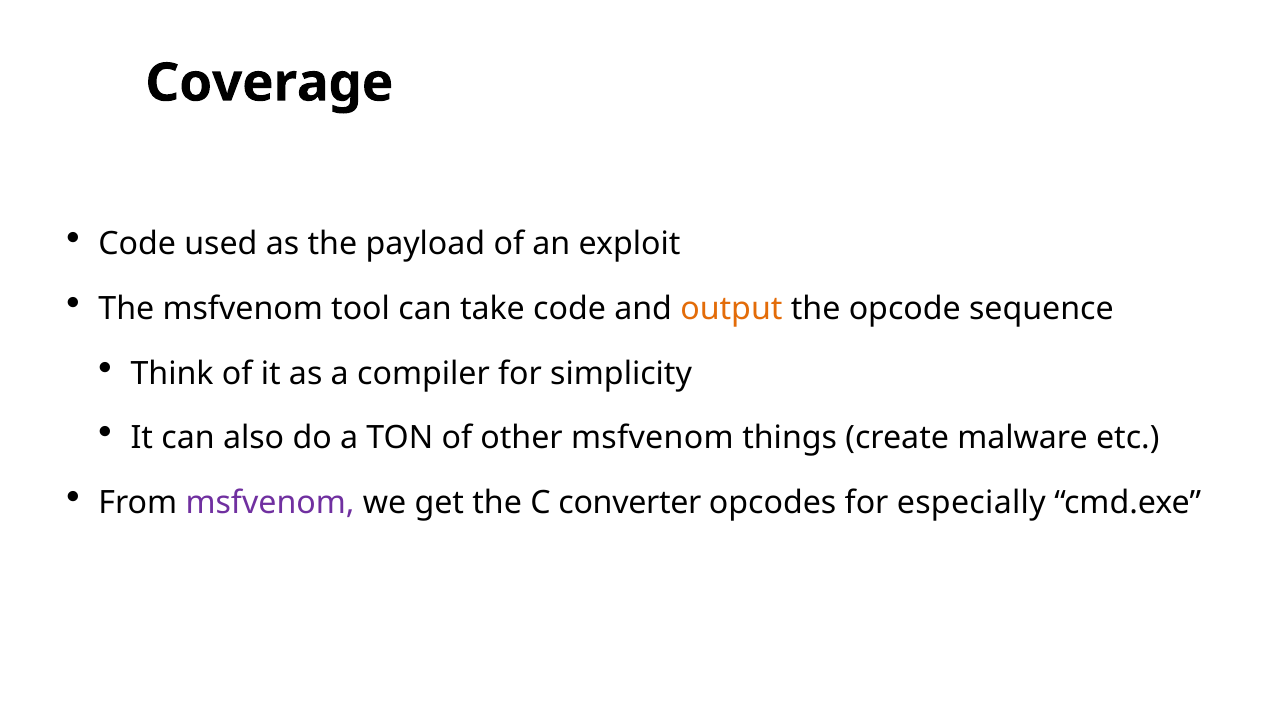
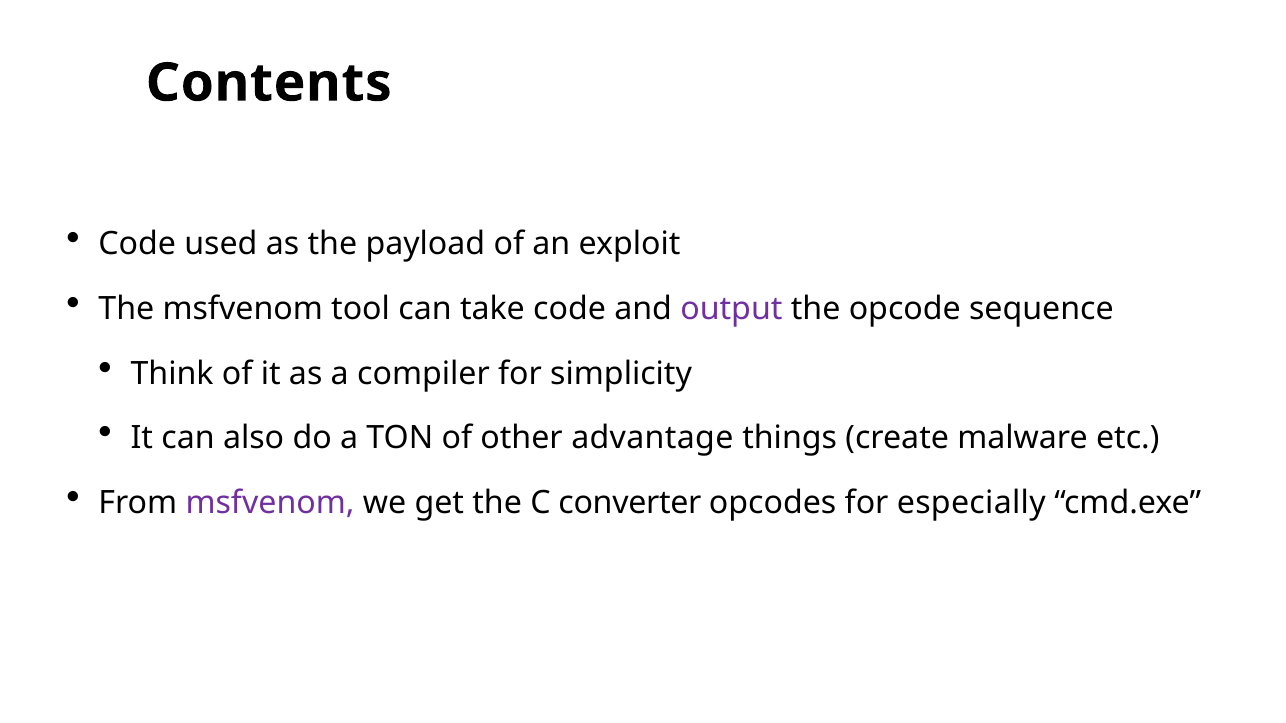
Coverage: Coverage -> Contents
output colour: orange -> purple
other msfvenom: msfvenom -> advantage
